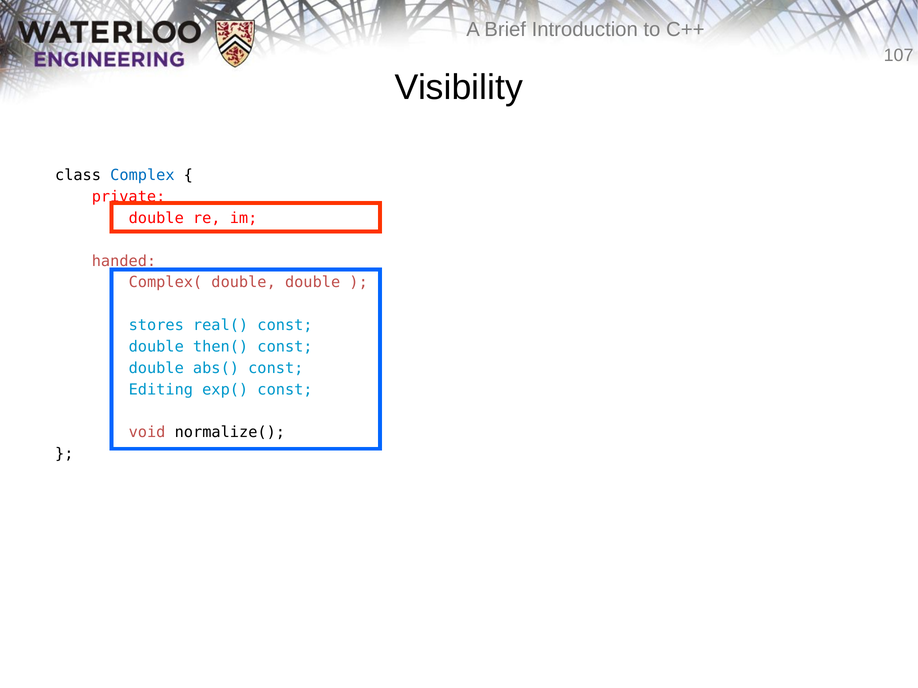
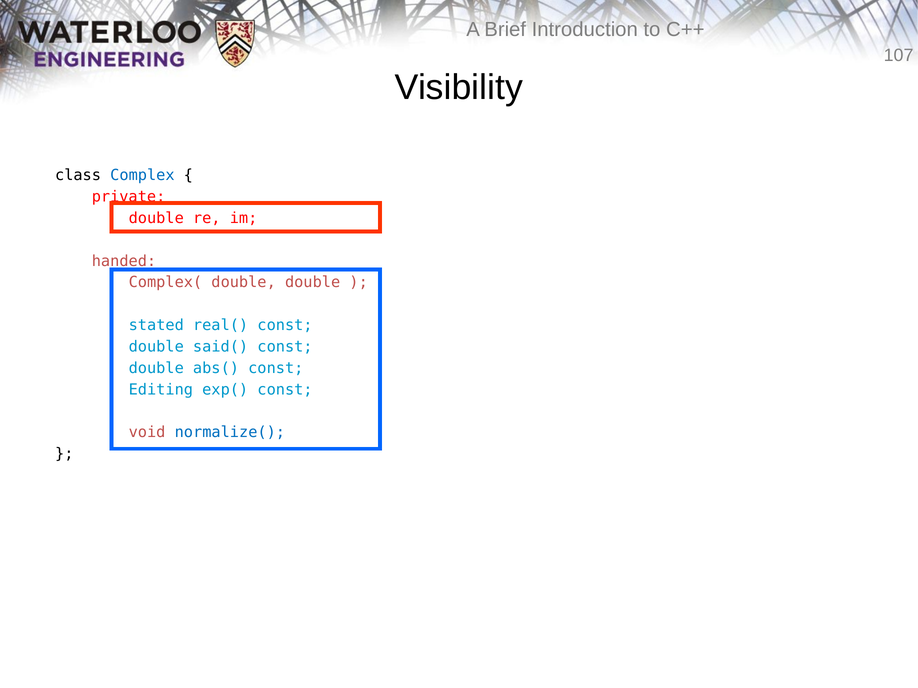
stores: stores -> stated
then(: then( -> said(
normalize( colour: black -> blue
